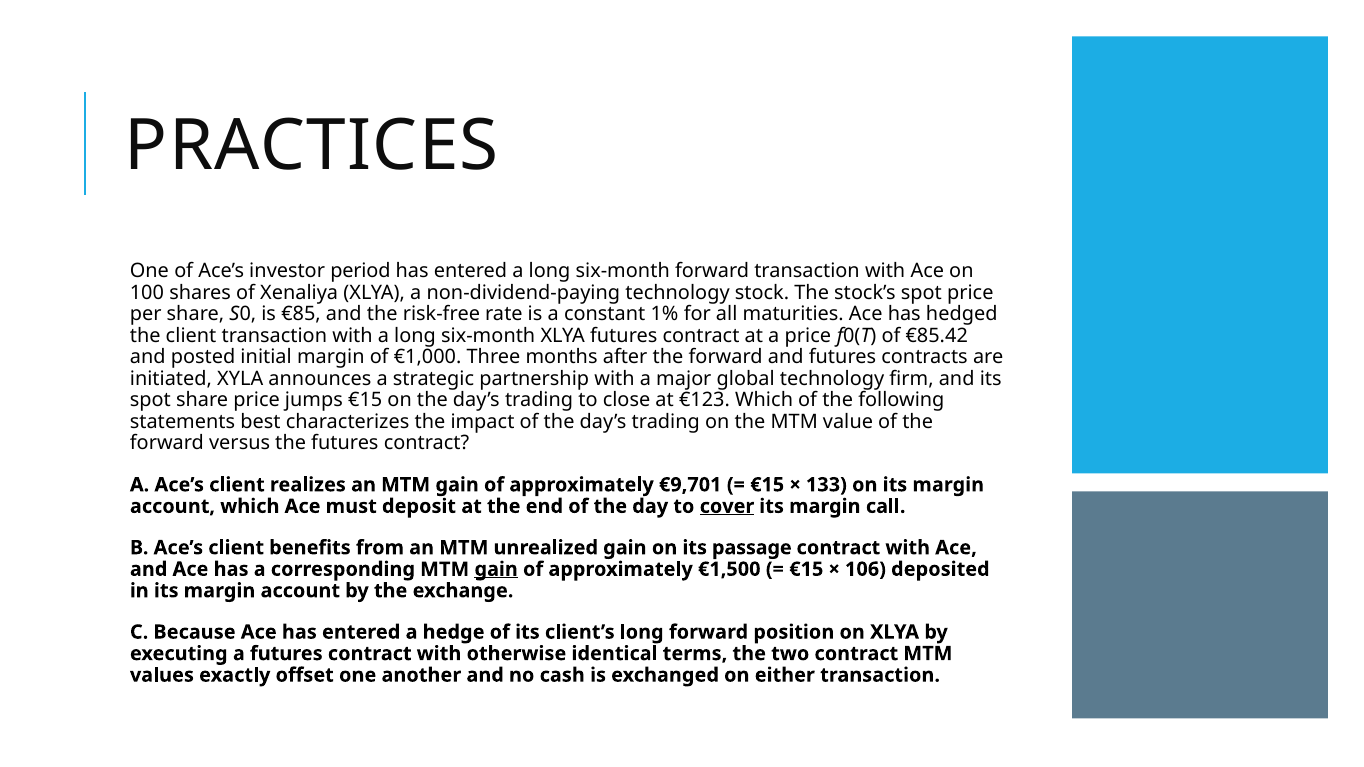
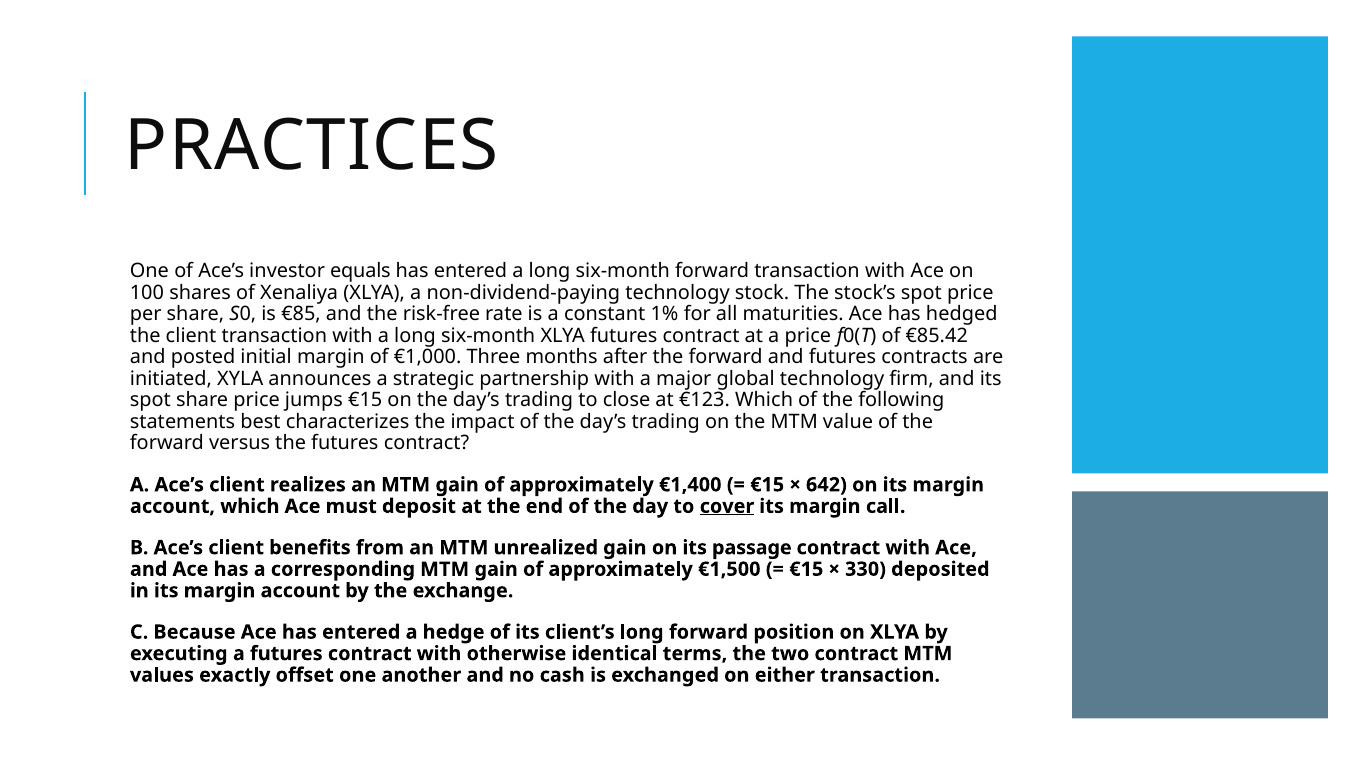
period: period -> equals
€9,701: €9,701 -> €1,400
133: 133 -> 642
gain at (496, 569) underline: present -> none
106: 106 -> 330
